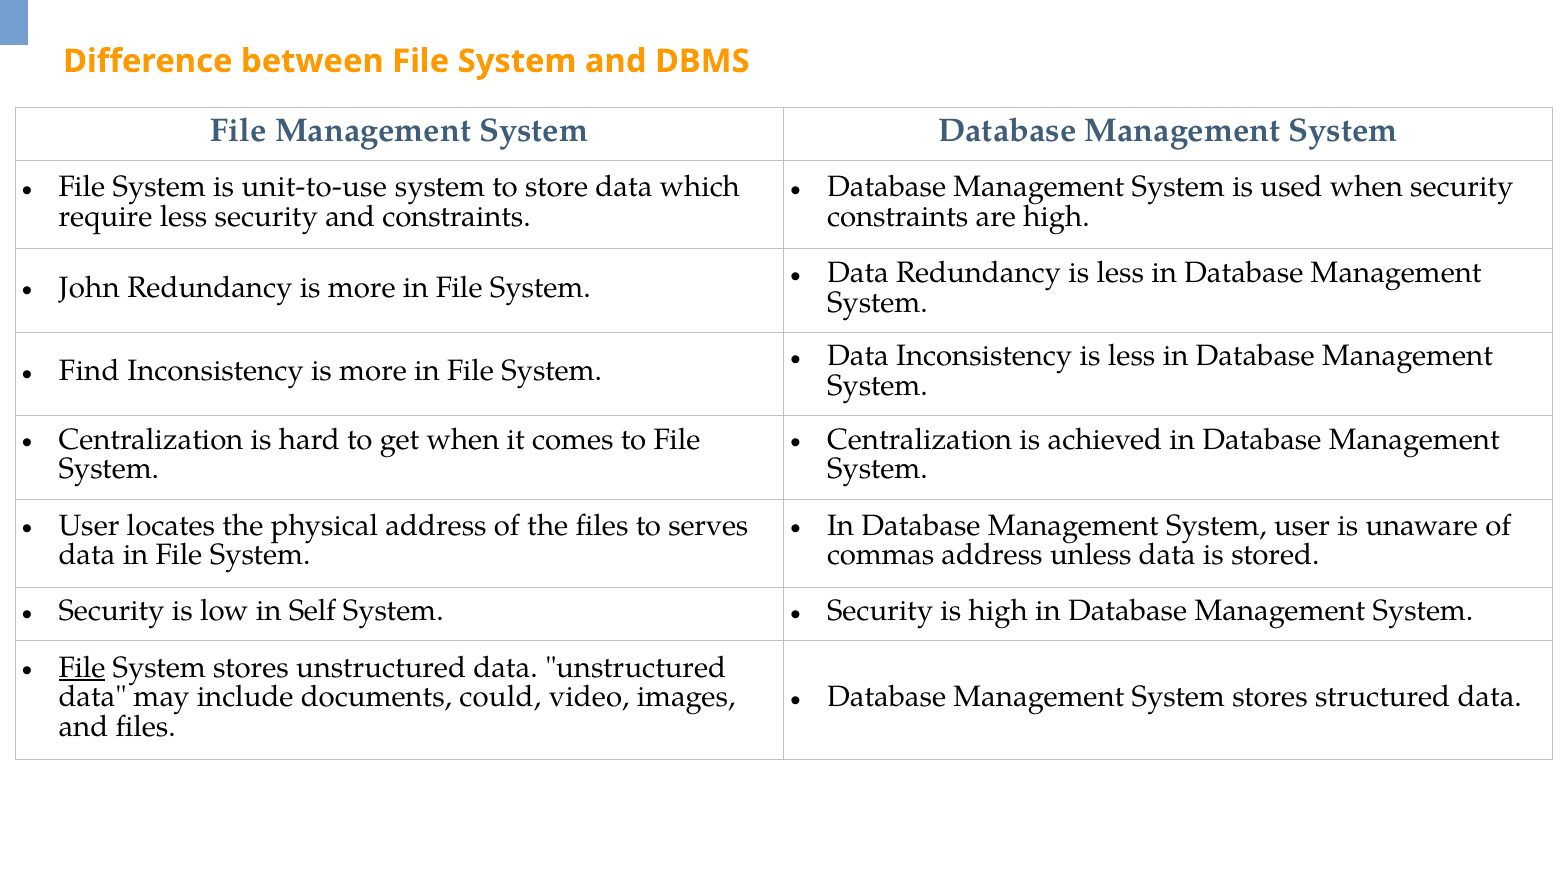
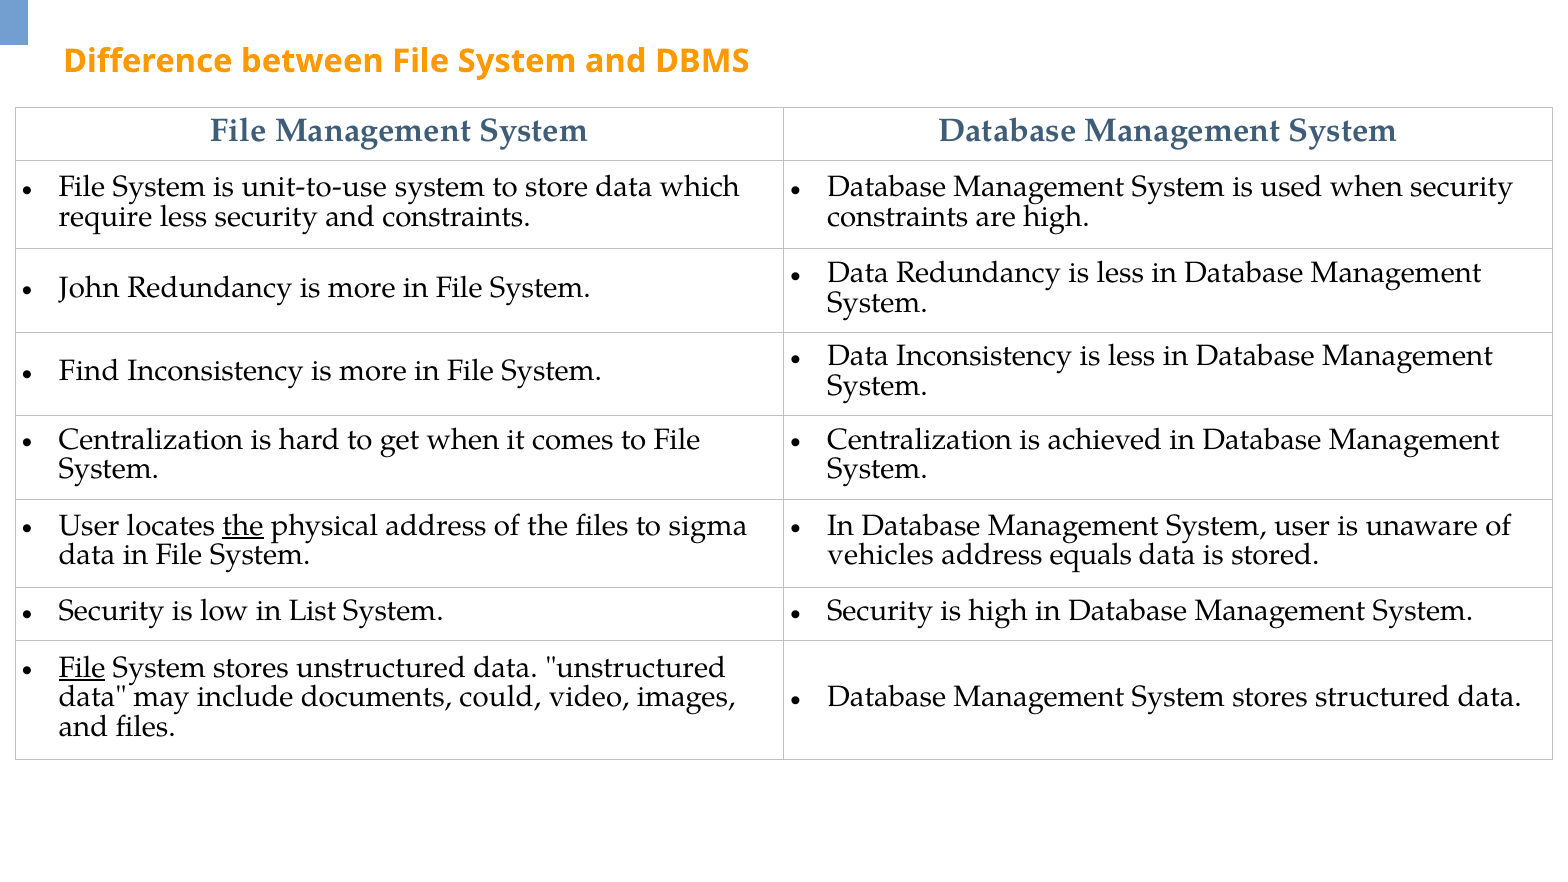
the at (243, 526) underline: none -> present
serves: serves -> sigma
commas: commas -> vehicles
unless: unless -> equals
Self: Self -> List
